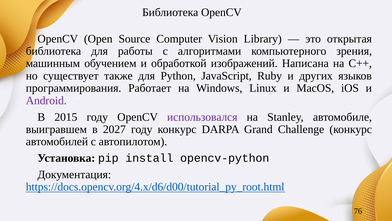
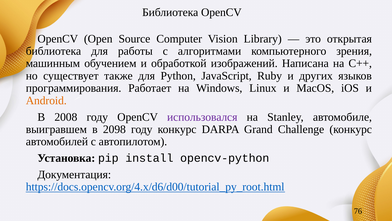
Android colour: purple -> orange
2015: 2015 -> 2008
2027: 2027 -> 2098
